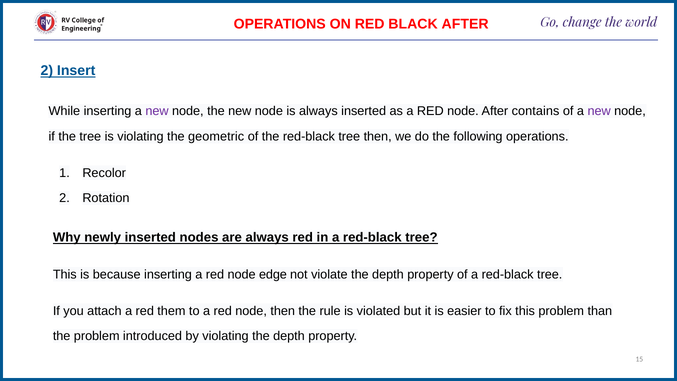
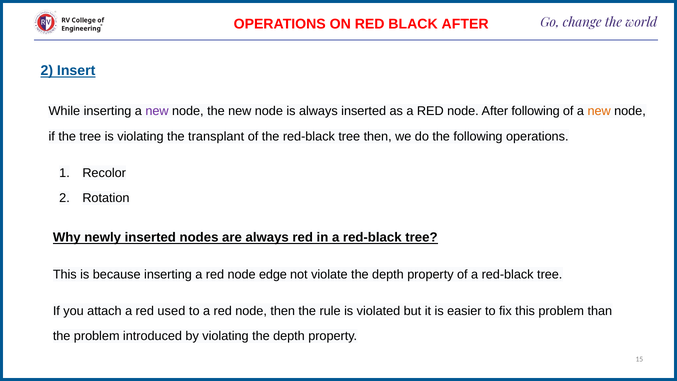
After contains: contains -> following
new at (599, 111) colour: purple -> orange
geometric: geometric -> transplant
them: them -> used
